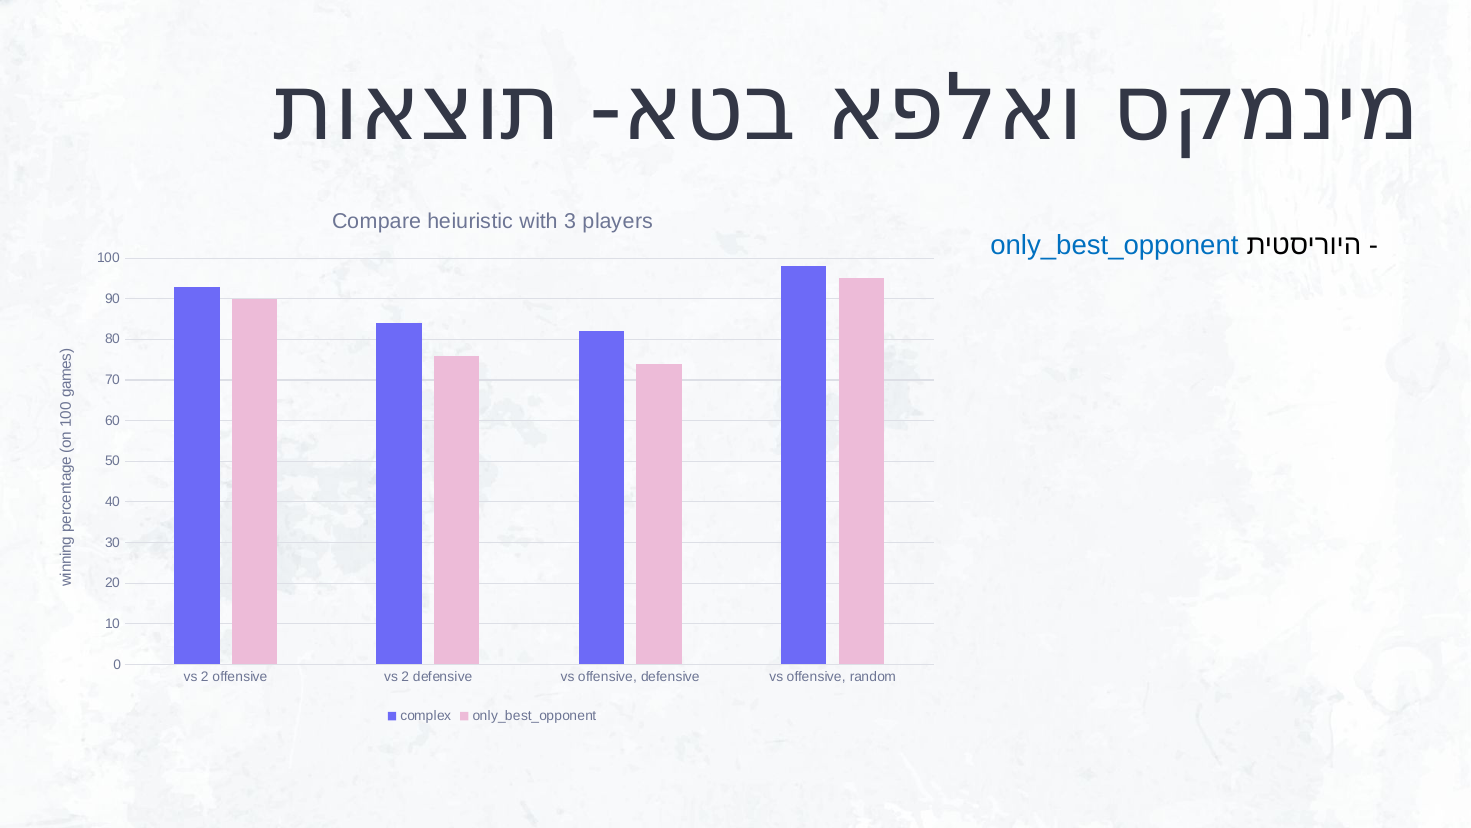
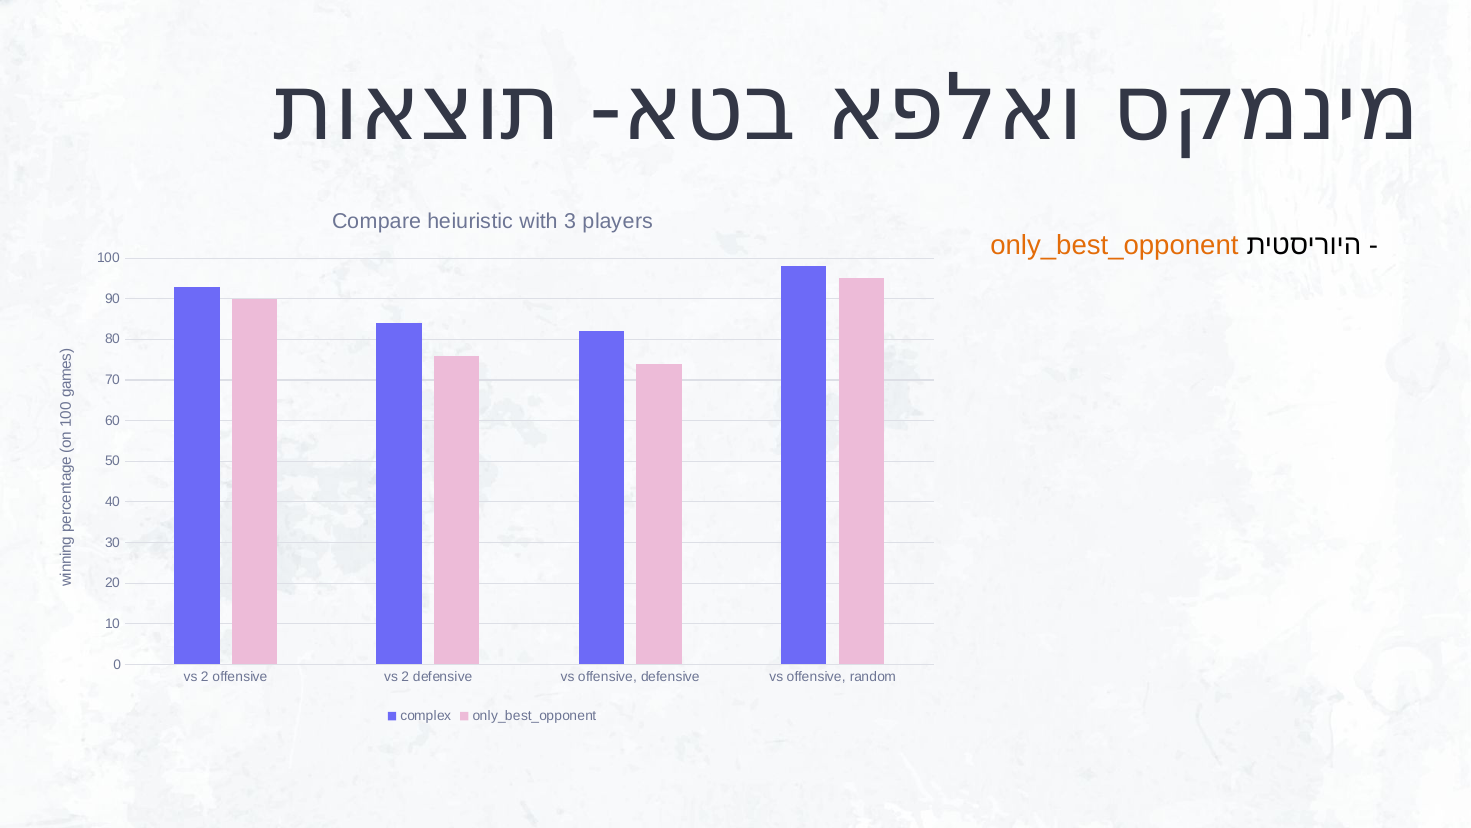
only_best_opponent at (1114, 246) colour: blue -> orange
